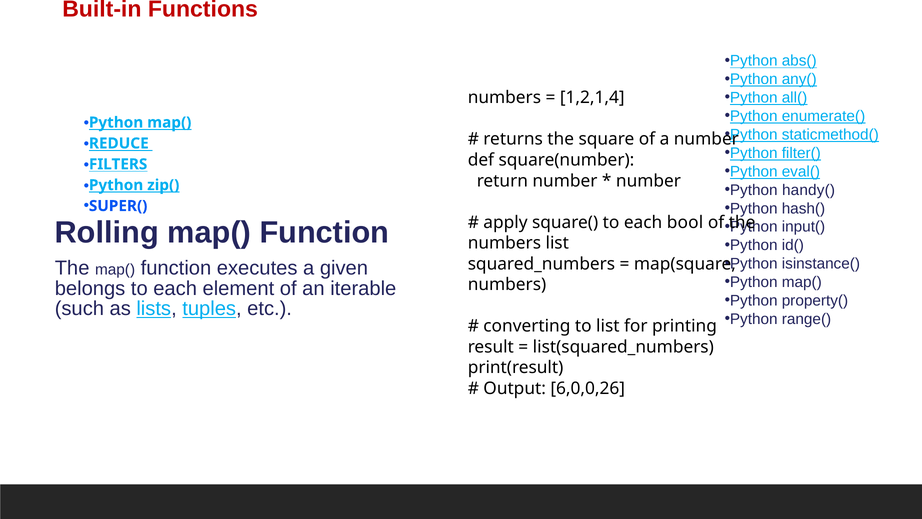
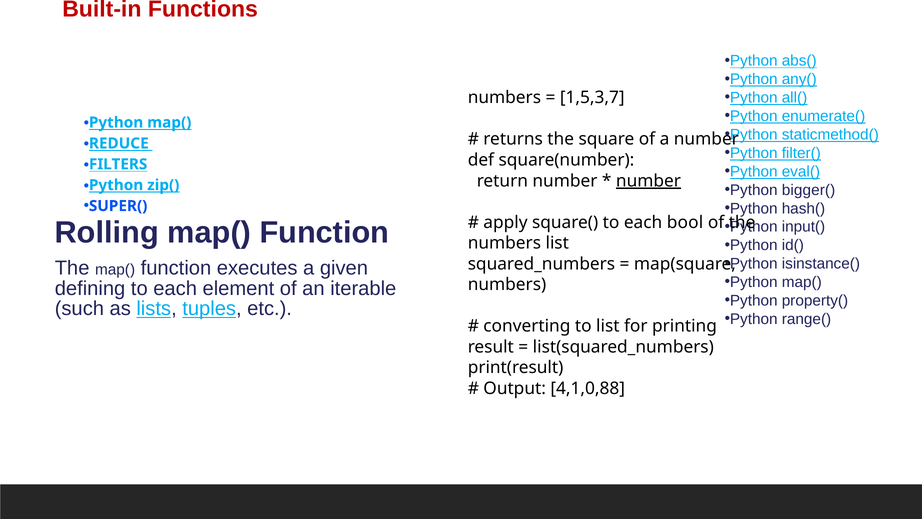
1,2,1,4: 1,2,1,4 -> 1,5,3,7
number at (648, 181) underline: none -> present
handy(: handy( -> bigger(
belongs: belongs -> defining
6,0,0,26: 6,0,0,26 -> 4,1,0,88
